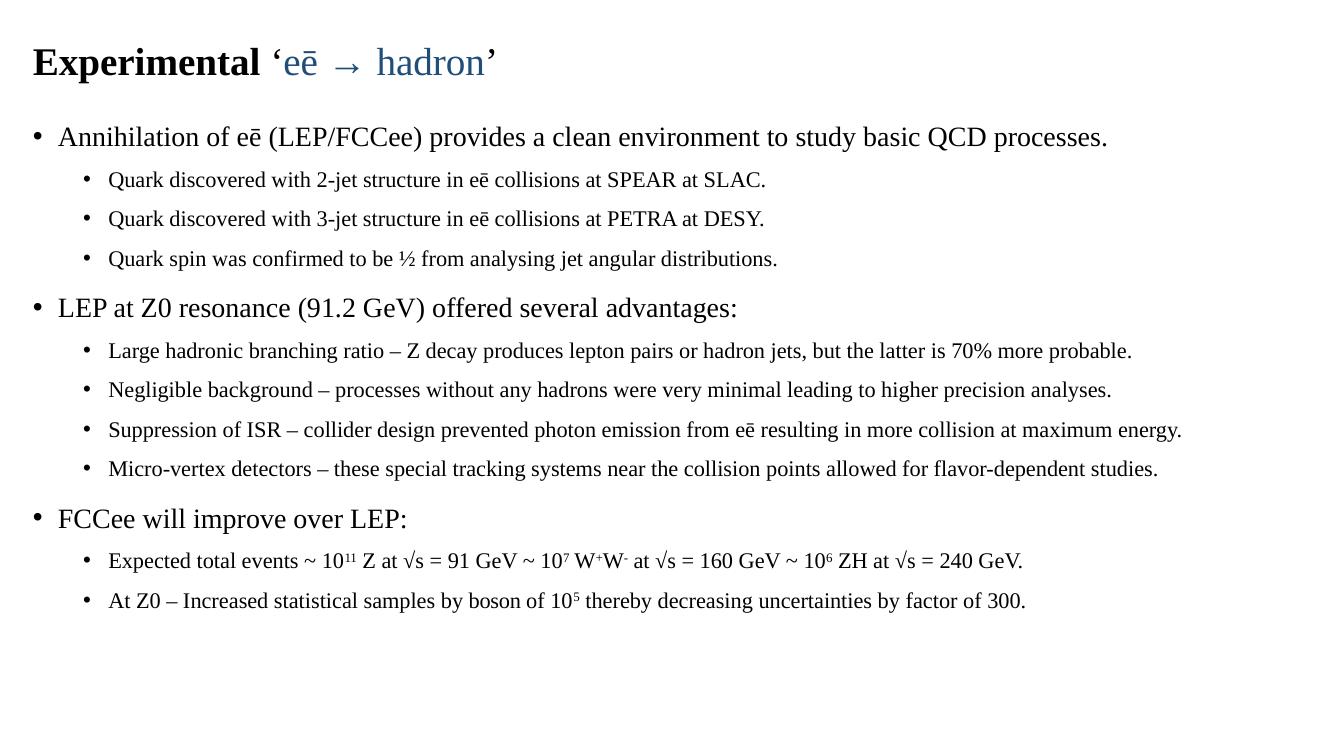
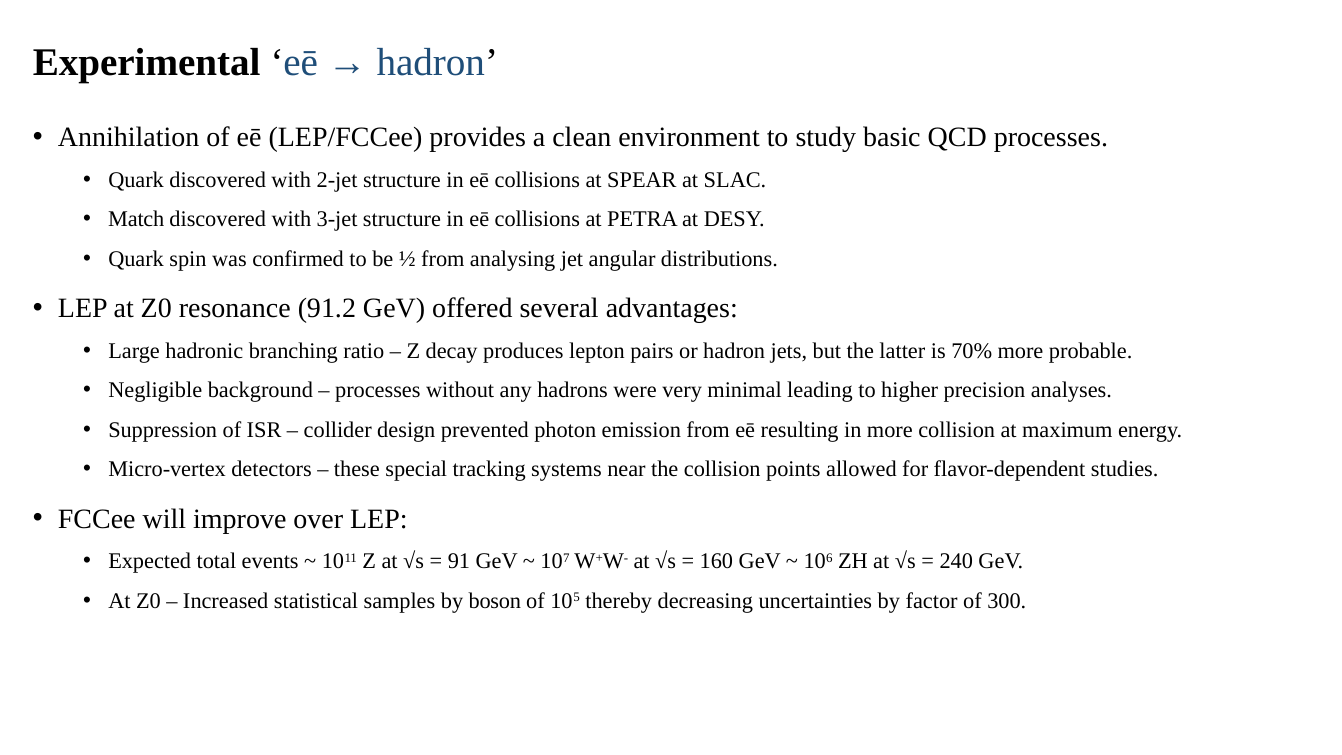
Quark at (136, 219): Quark -> Match
